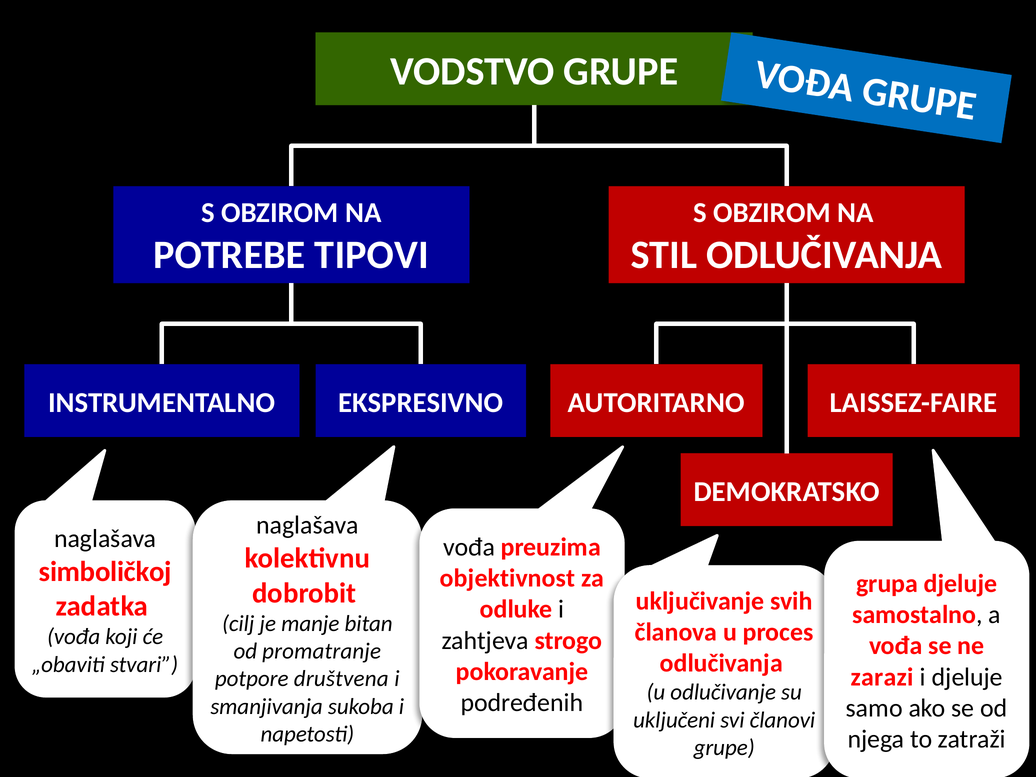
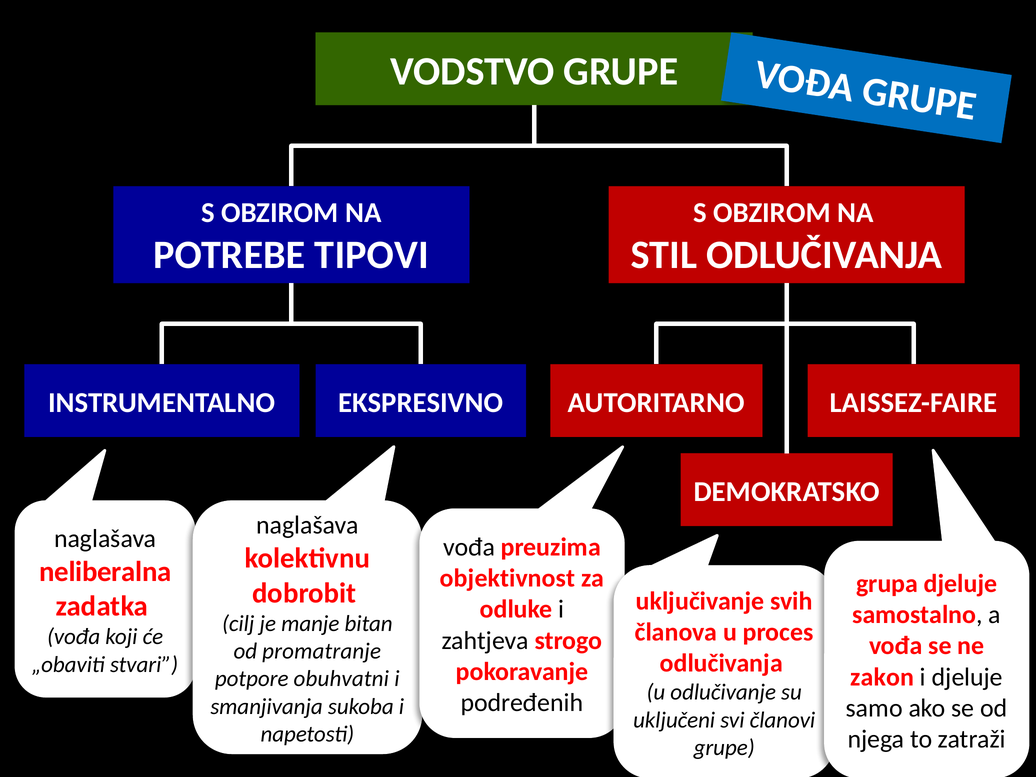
simboličkoj: simboličkoj -> neliberalna
zarazi: zarazi -> zakon
društvena: društvena -> obuhvatni
